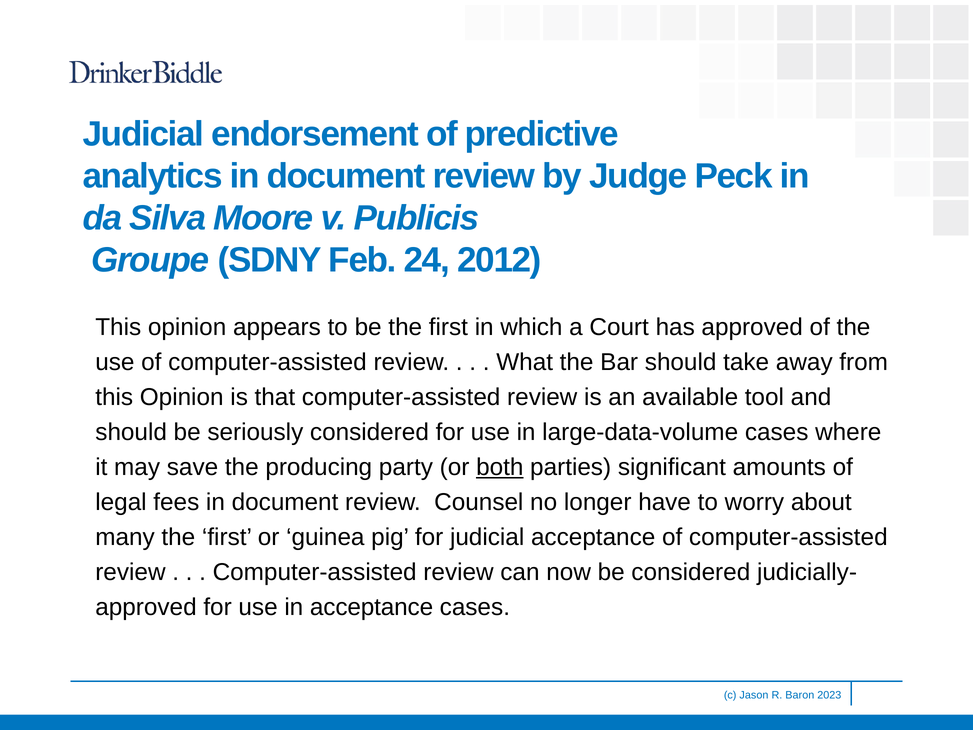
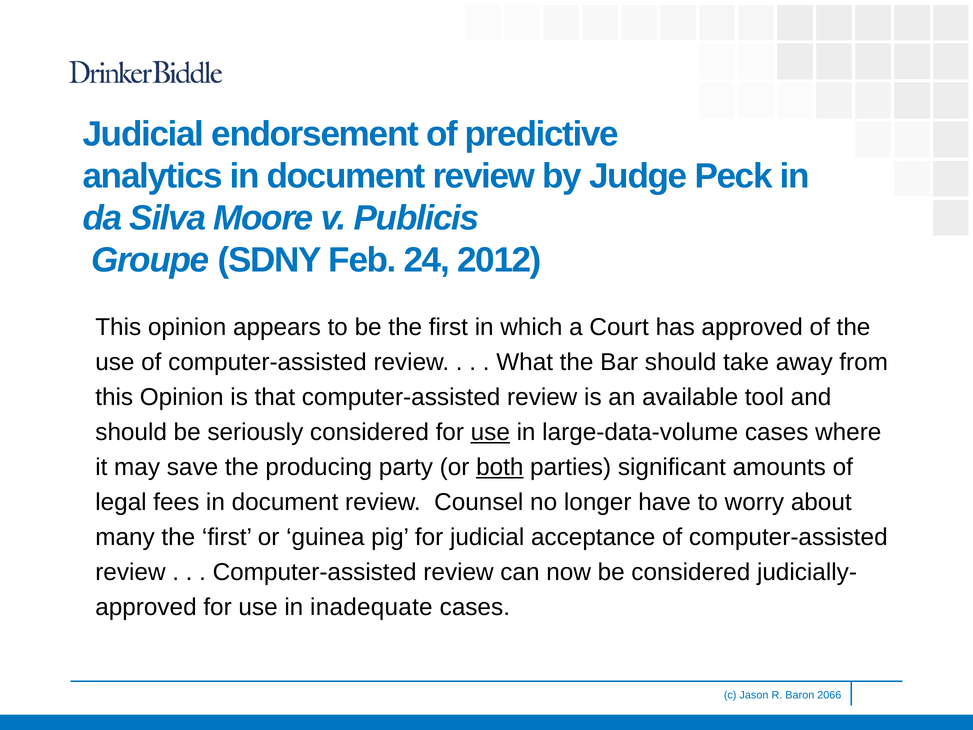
use at (490, 432) underline: none -> present
in acceptance: acceptance -> inadequate
2023: 2023 -> 2066
